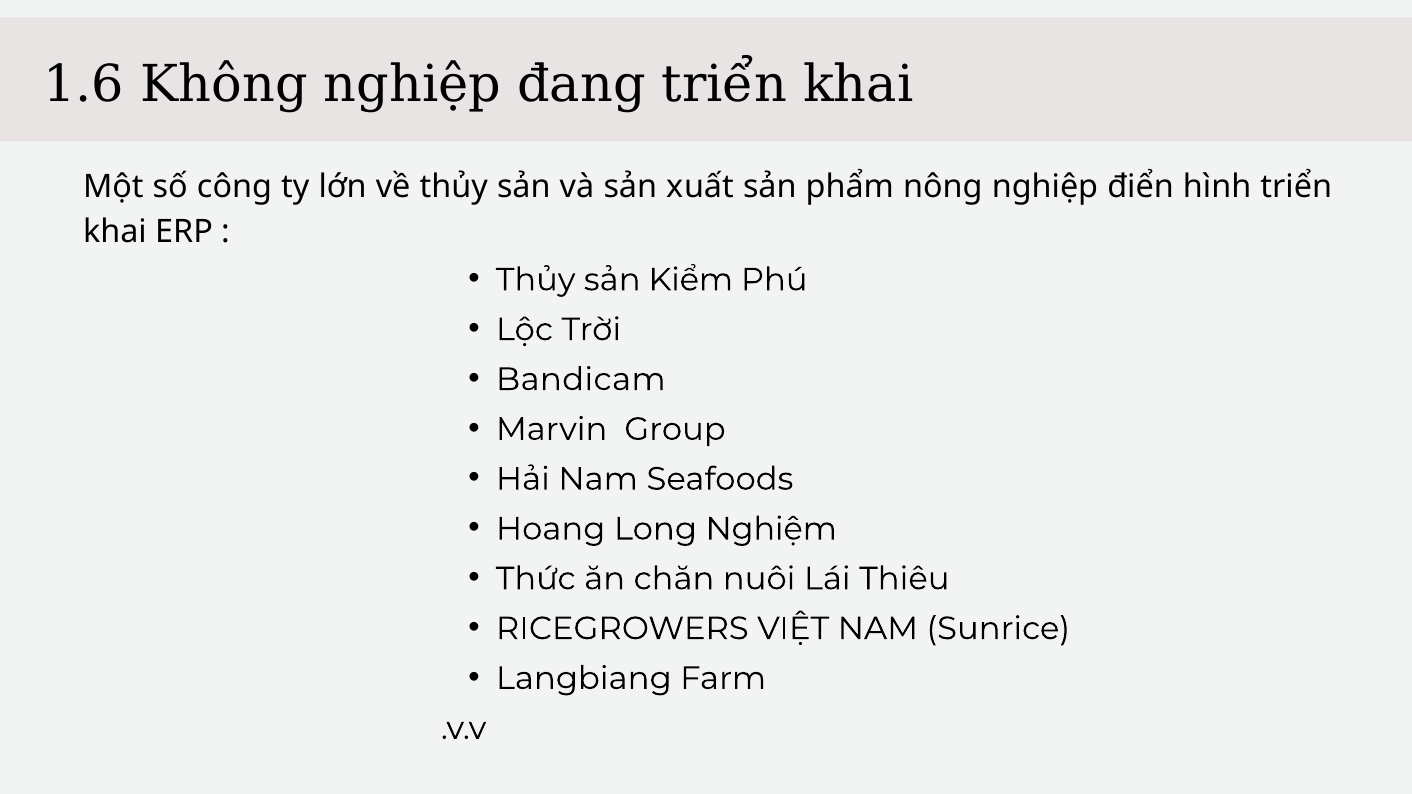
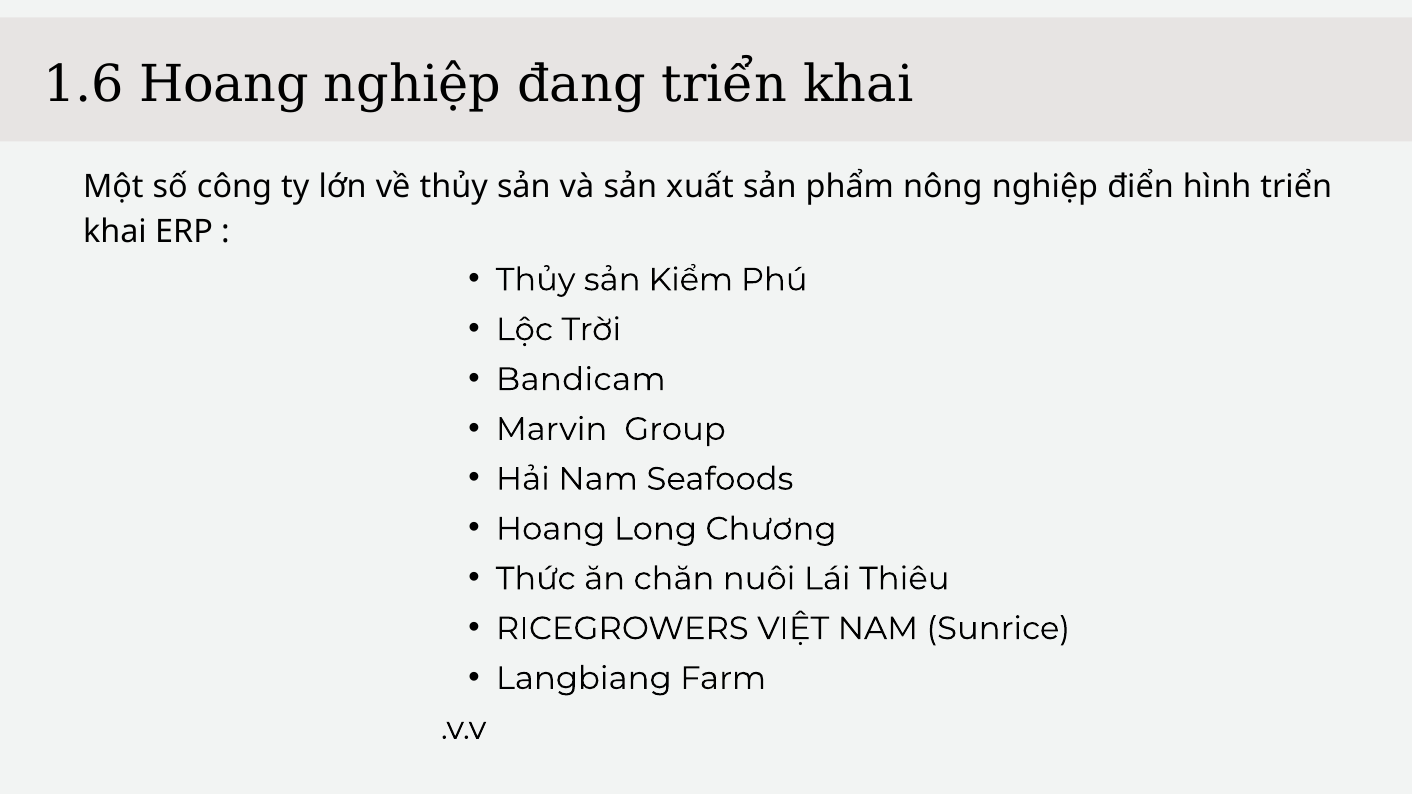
1.6 Không: Không -> Hoang
Nghiệm: Nghiệm -> Chương
